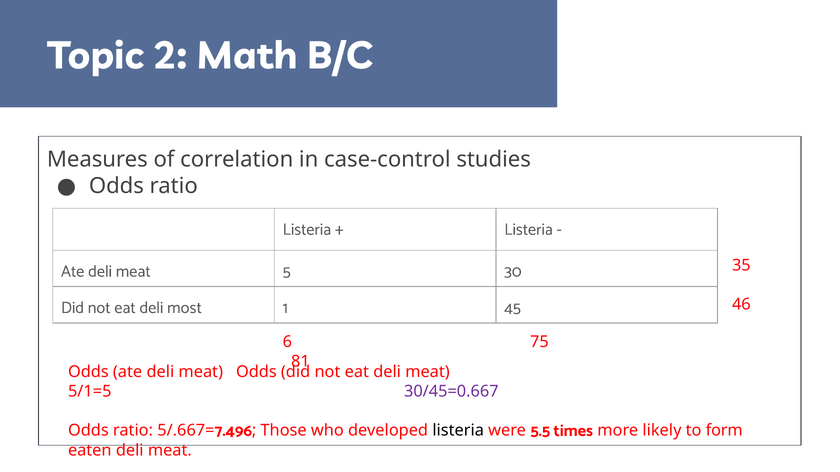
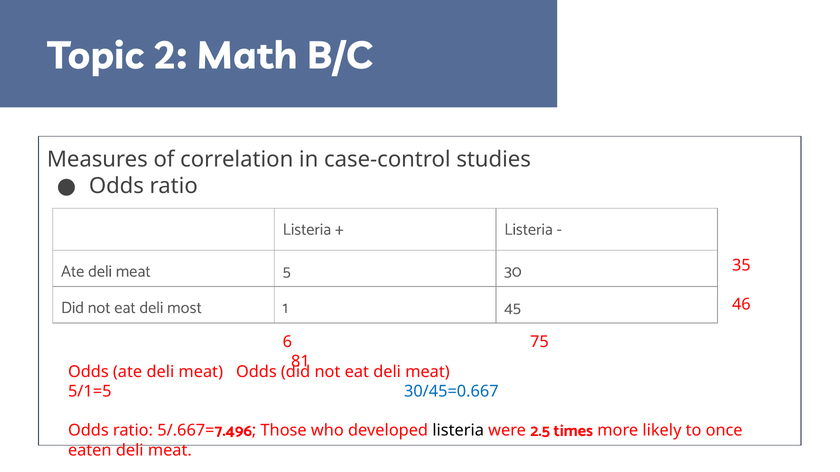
30/45=0.667 colour: purple -> blue
5.5: 5.5 -> 2.5
form: form -> once
